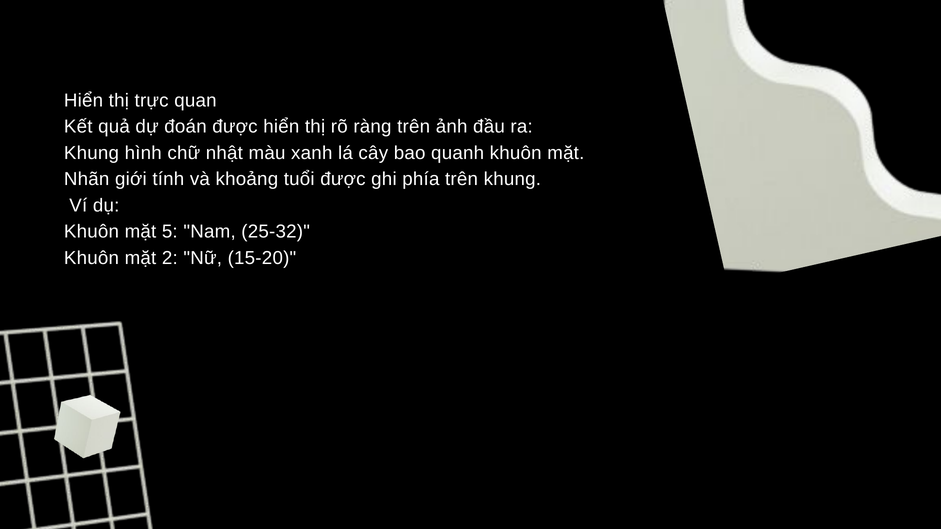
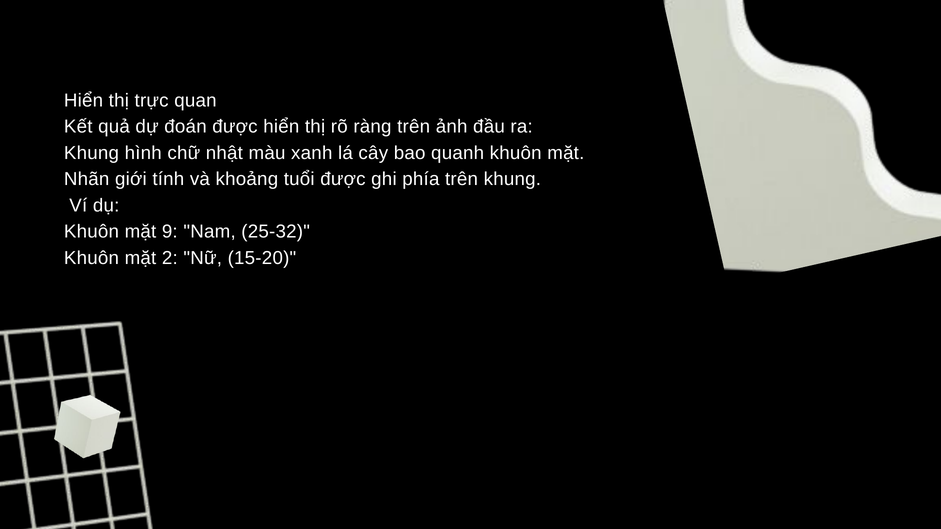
5: 5 -> 9
